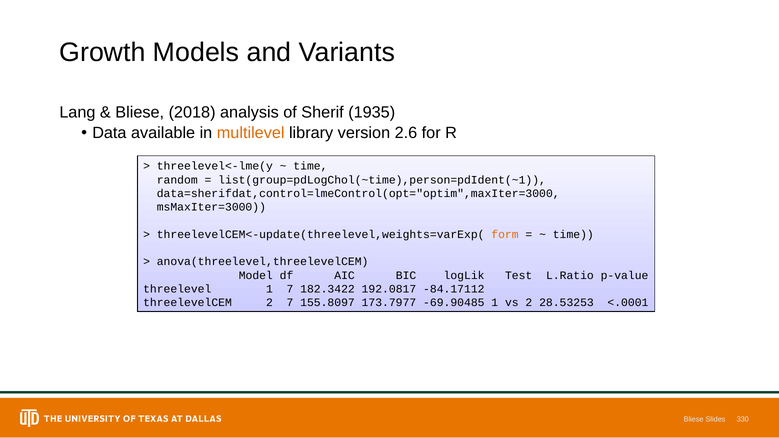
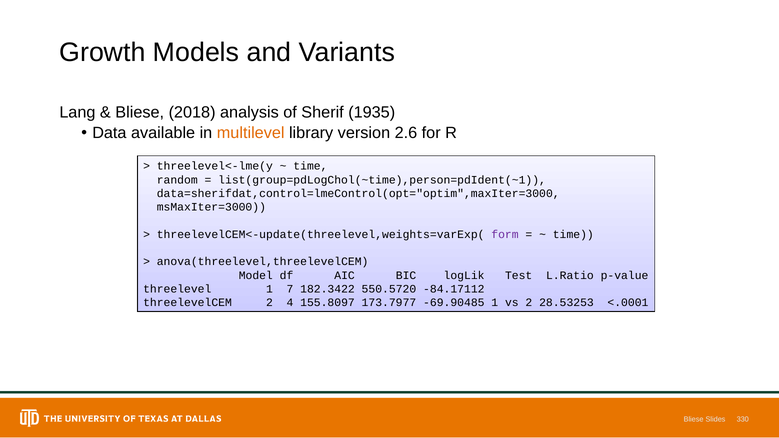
form colour: orange -> purple
192.0817: 192.0817 -> 550.5720
2 7: 7 -> 4
